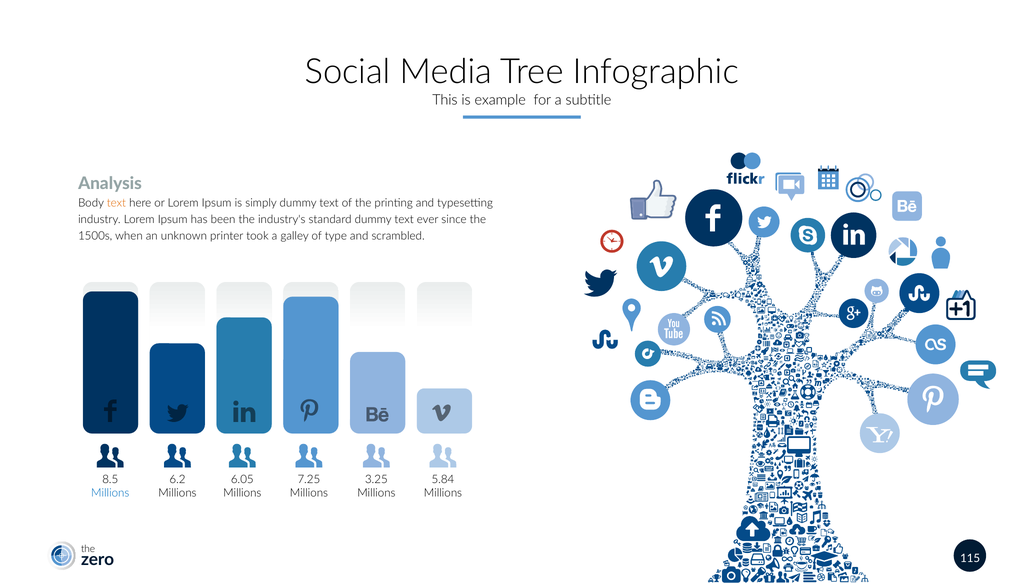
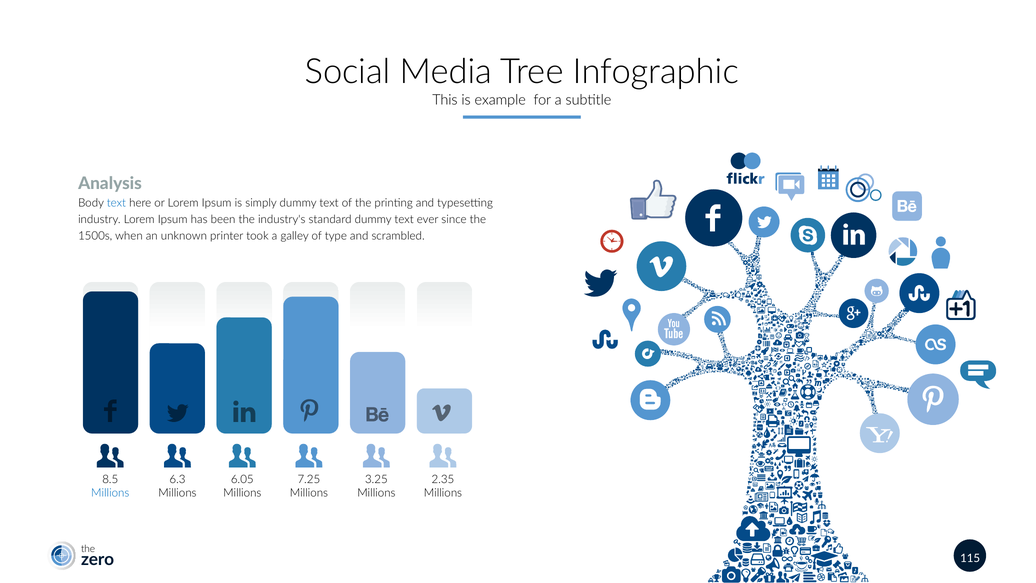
text at (116, 203) colour: orange -> blue
6.2: 6.2 -> 6.3
5.84: 5.84 -> 2.35
